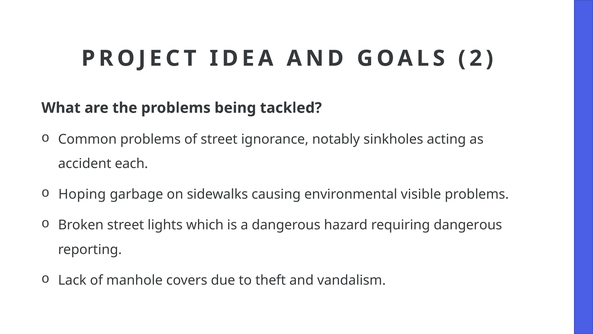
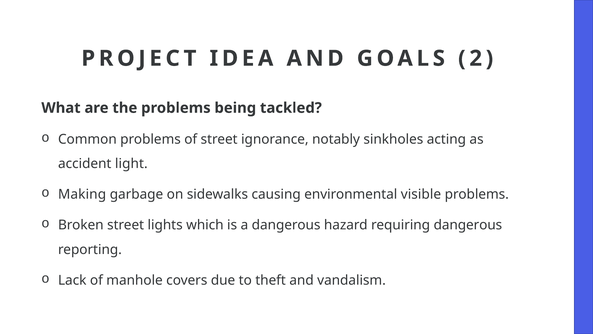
each: each -> light
Hoping: Hoping -> Making
